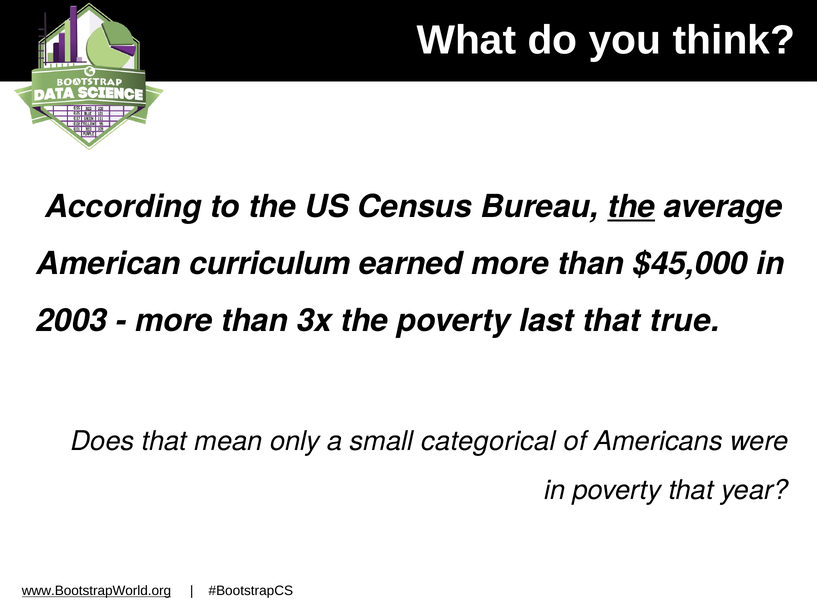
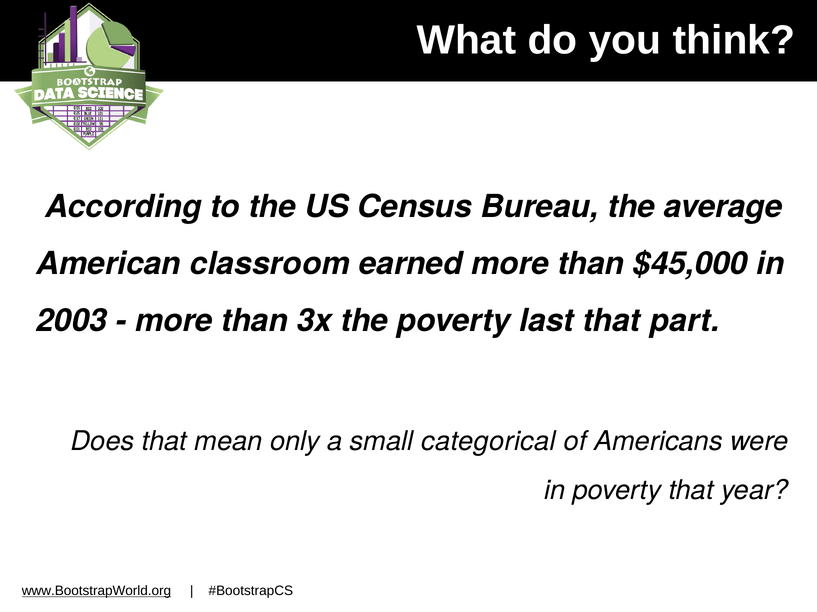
the at (631, 207) underline: present -> none
curriculum: curriculum -> classroom
true: true -> part
